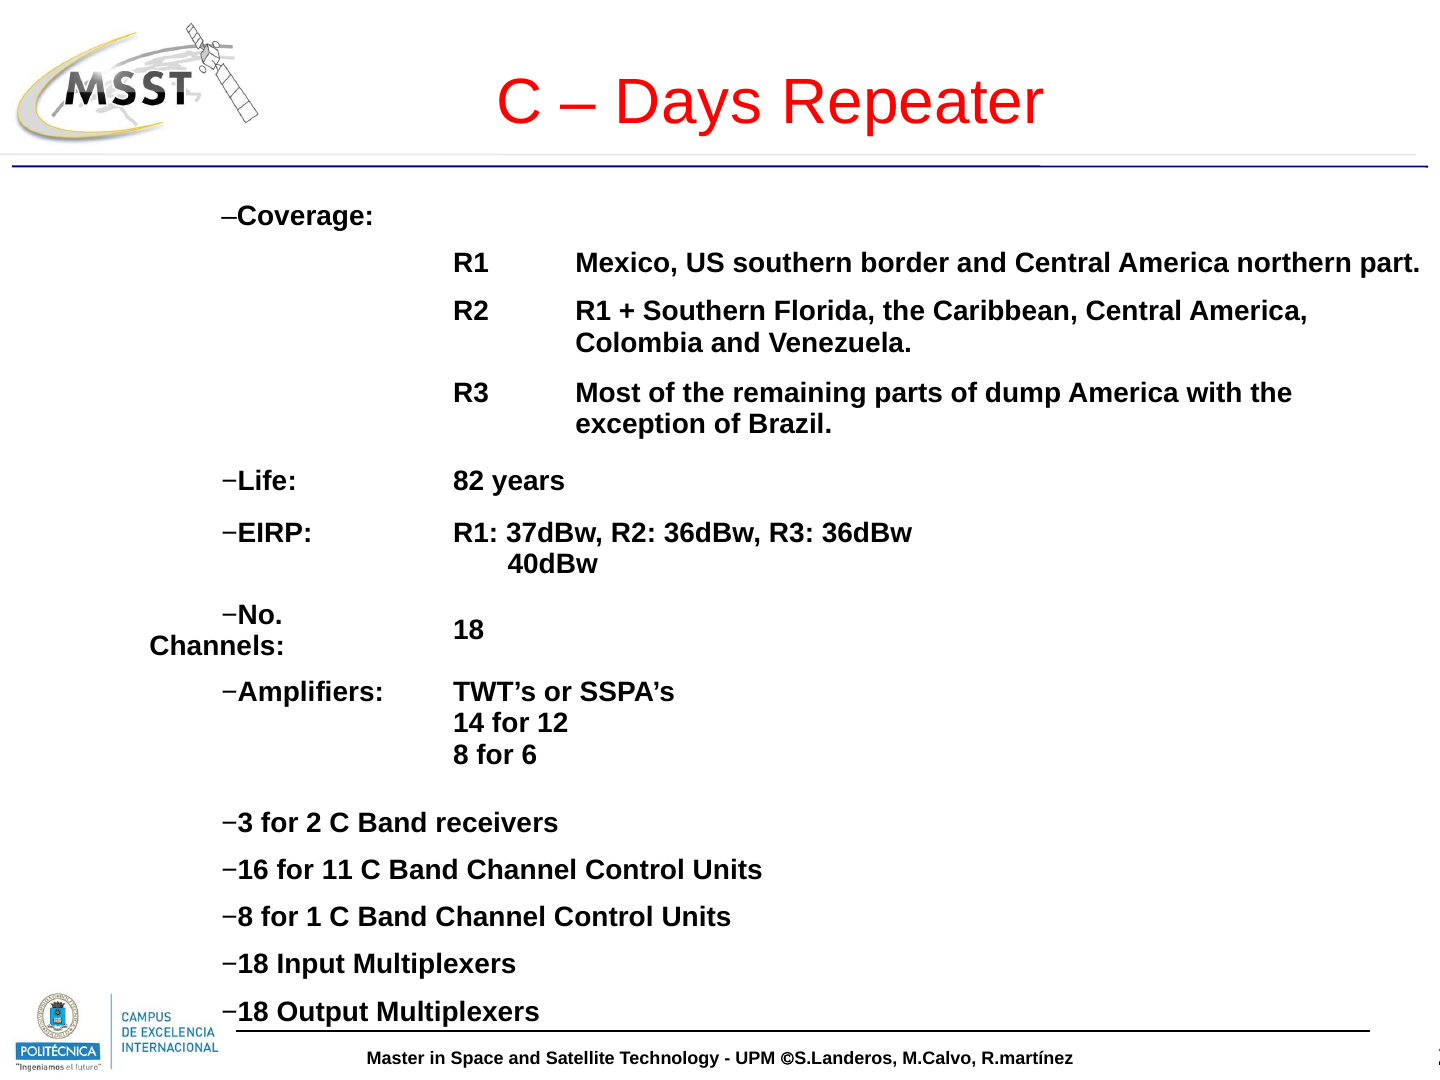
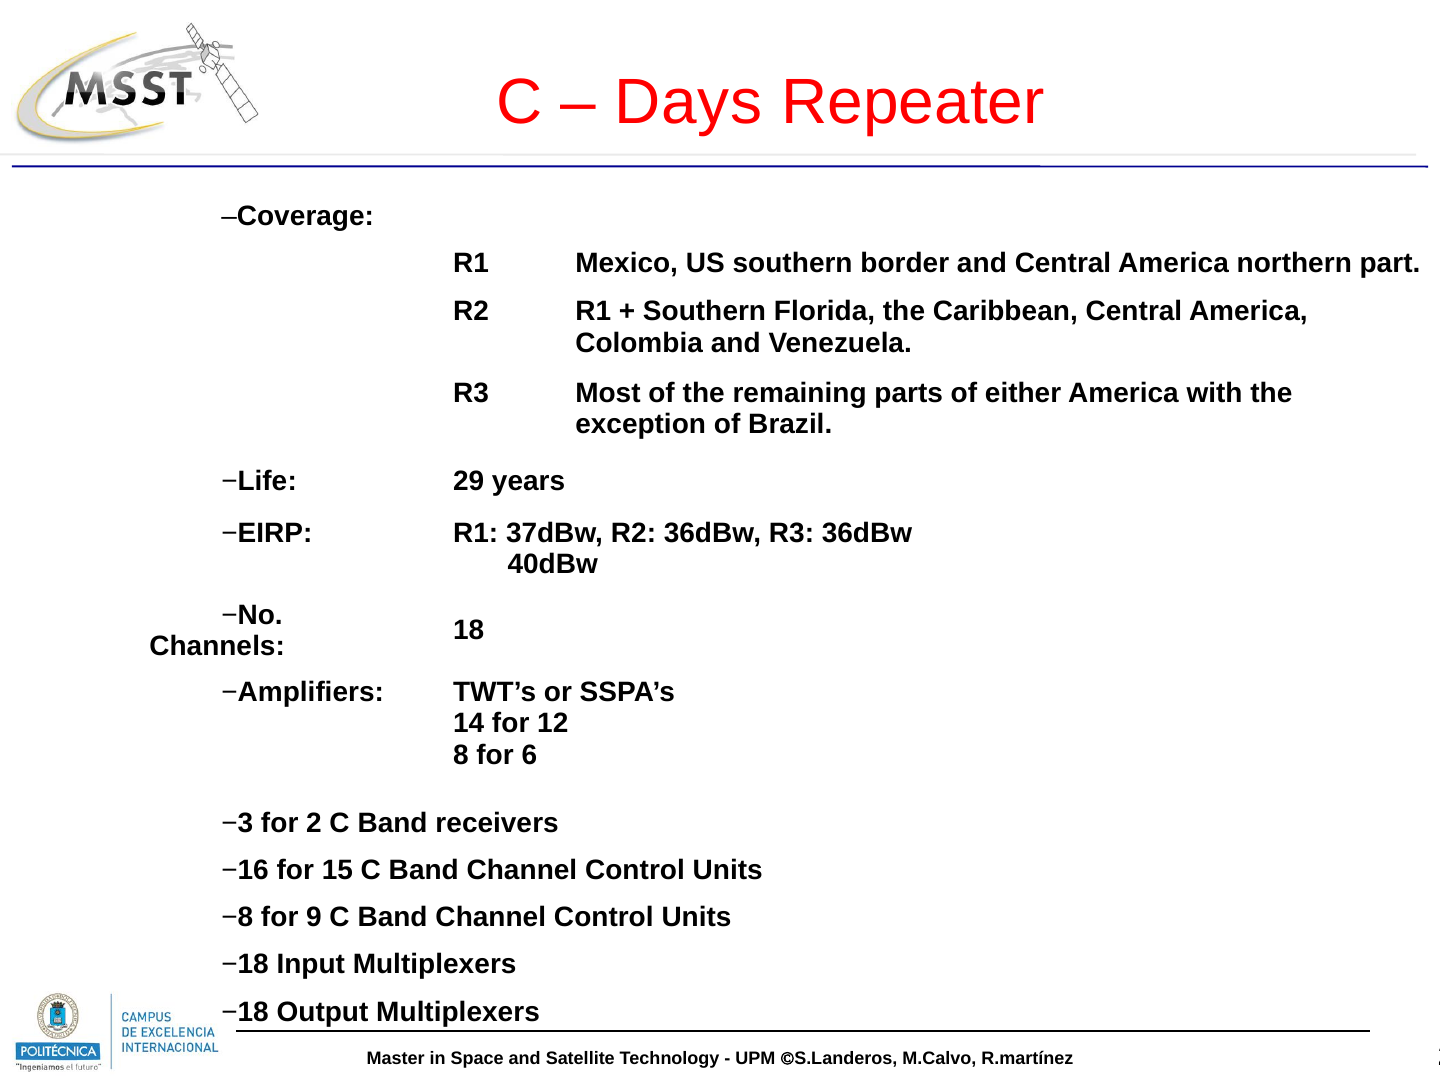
dump: dump -> either
82: 82 -> 29
11: 11 -> 15
1: 1 -> 9
